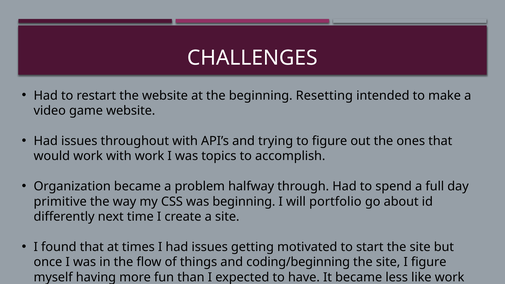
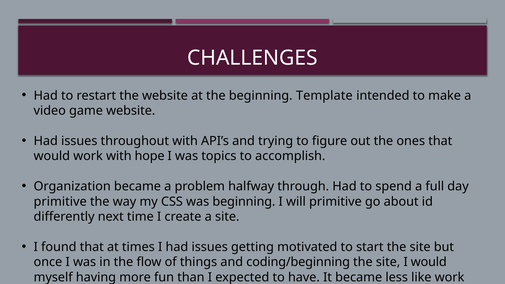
Resetting: Resetting -> Template
with work: work -> hope
will portfolio: portfolio -> primitive
I figure: figure -> would
